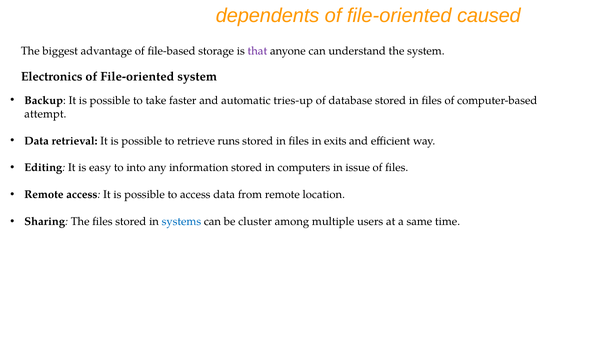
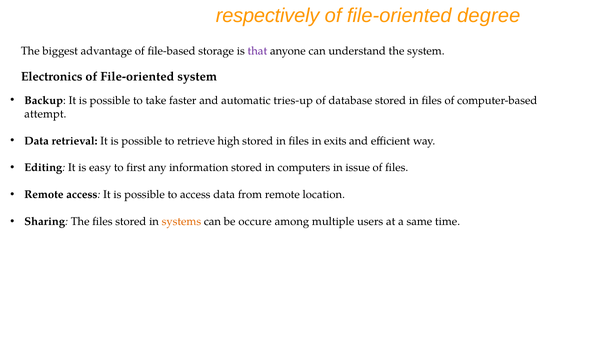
dependents: dependents -> respectively
caused: caused -> degree
runs: runs -> high
into: into -> first
systems colour: blue -> orange
cluster: cluster -> occure
